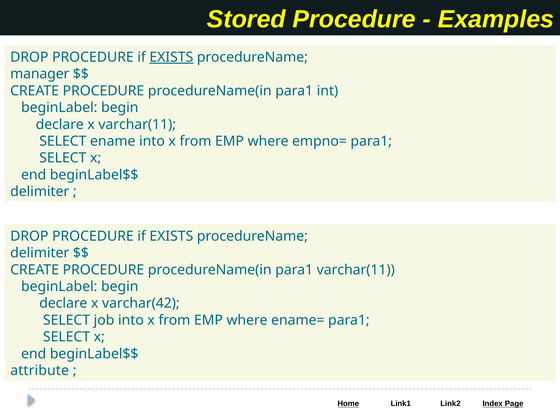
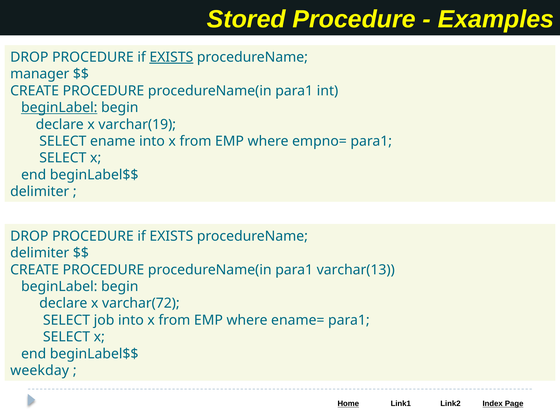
beginLabel at (59, 108) underline: none -> present
x varchar(11: varchar(11 -> varchar(19
para1 varchar(11: varchar(11 -> varchar(13
varchar(42: varchar(42 -> varchar(72
attribute: attribute -> weekday
